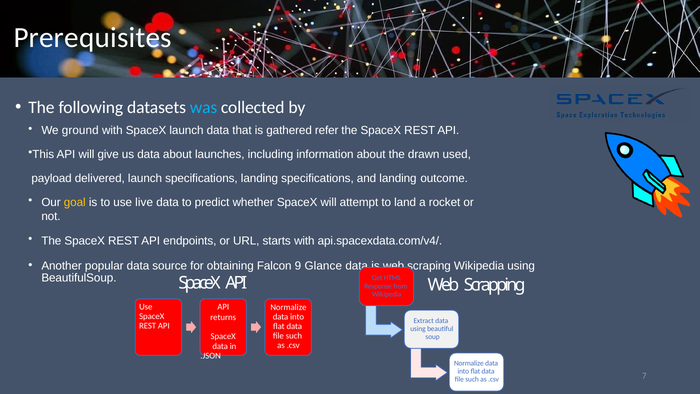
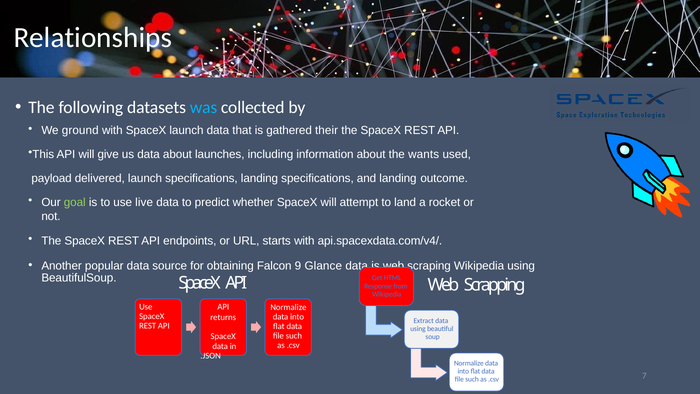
Prerequisites: Prerequisites -> Relationships
refer: refer -> their
drawn: drawn -> wants
goal colour: yellow -> light green
